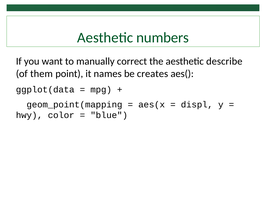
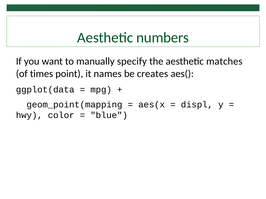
correct: correct -> specify
describe: describe -> matches
them: them -> times
